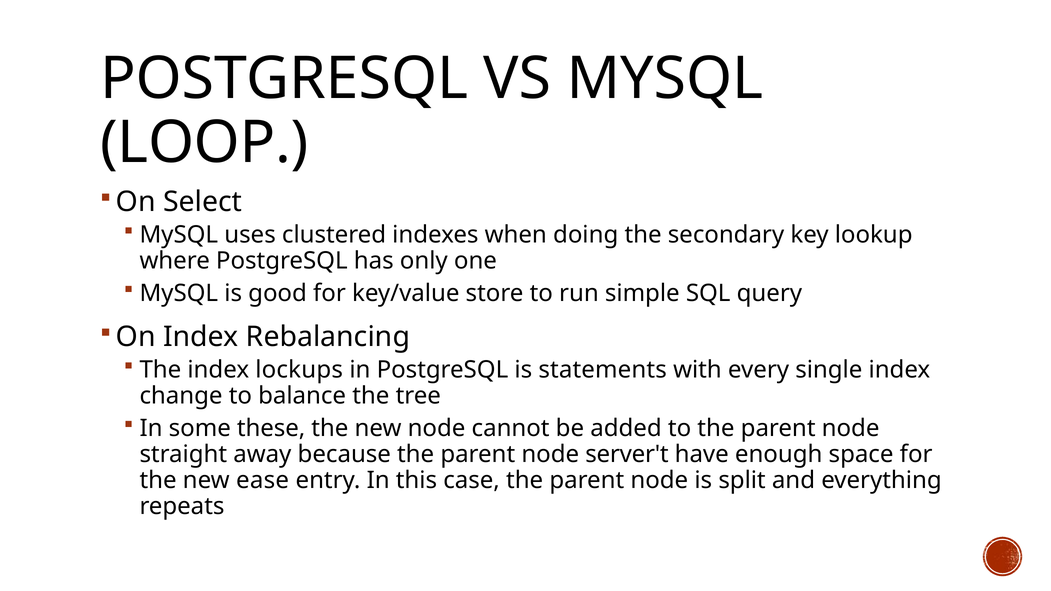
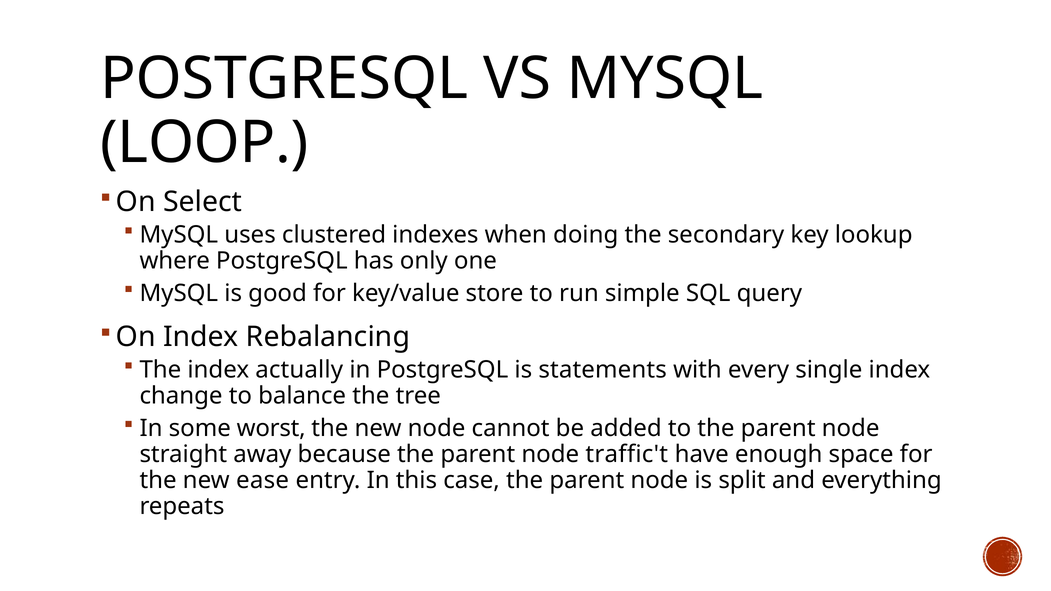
lockups: lockups -> actually
these: these -> worst
server't: server't -> traffic't
